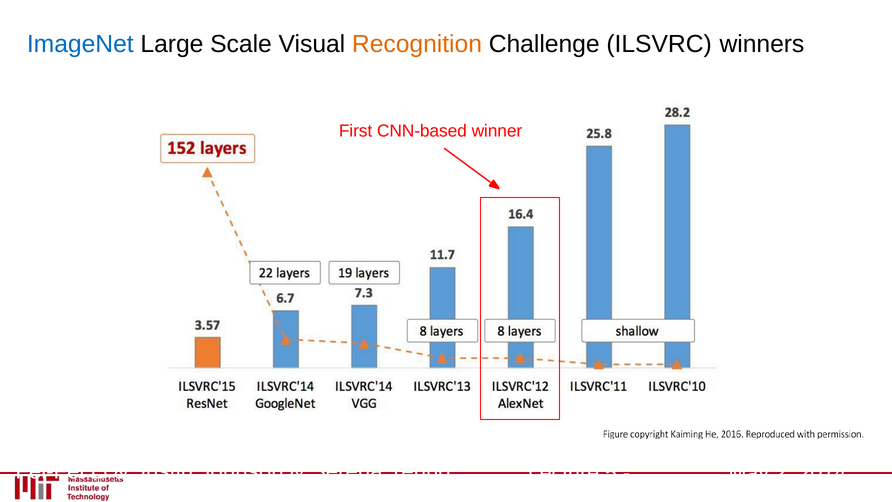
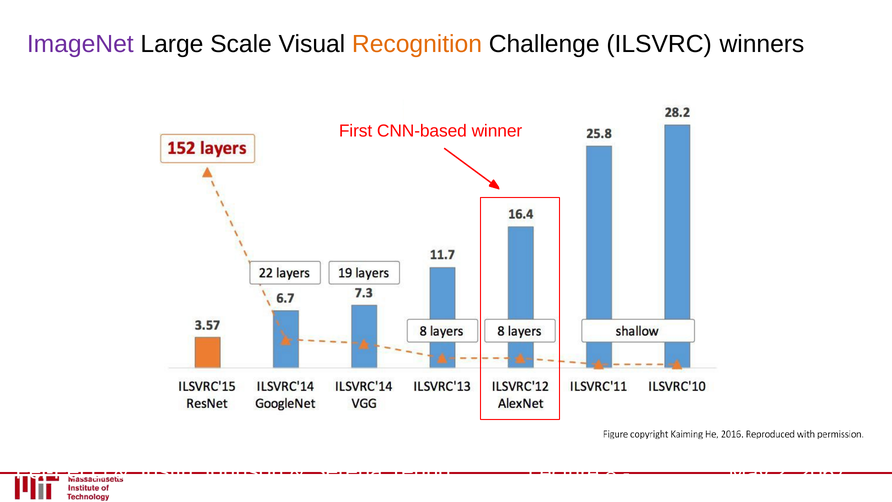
ImageNet colour: blue -> purple
5: 5 -> 8
2014: 2014 -> 2067
